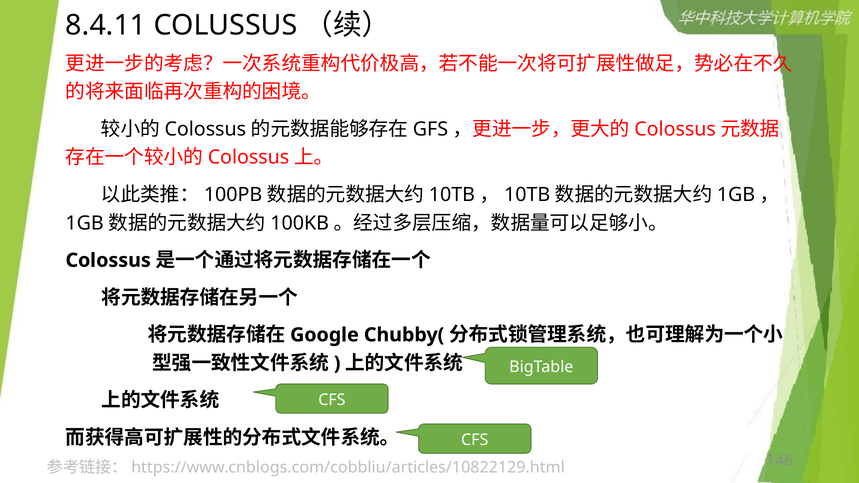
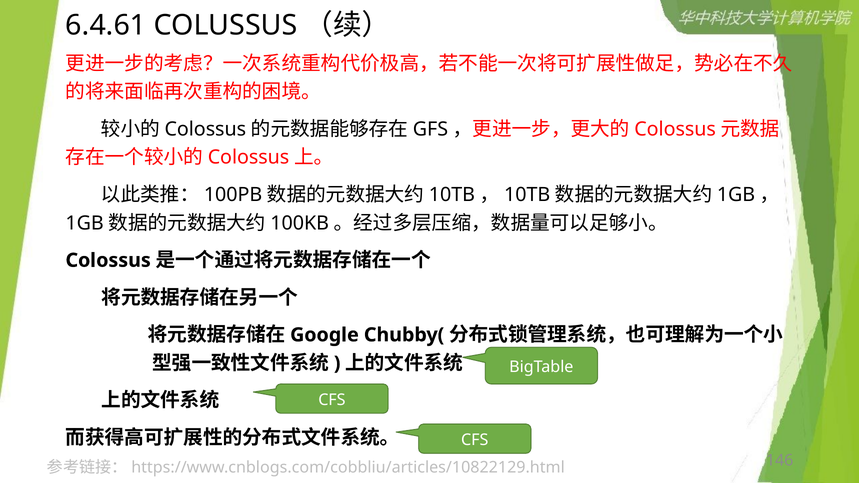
8.4.11: 8.4.11 -> 6.4.61
